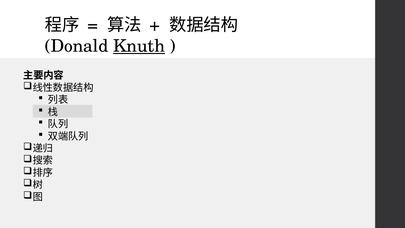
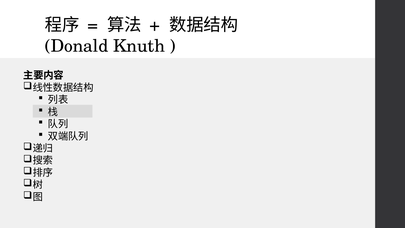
Knuth underline: present -> none
